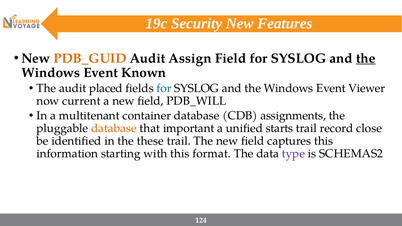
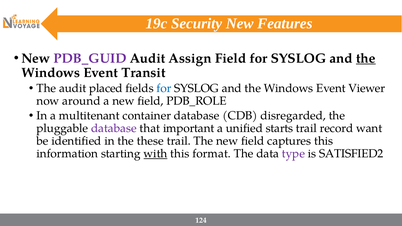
PDB_GUID colour: orange -> purple
Known: Known -> Transit
current: current -> around
PDB_WILL: PDB_WILL -> PDB_ROLE
assignments: assignments -> disregarded
database at (114, 128) colour: orange -> purple
close: close -> want
with underline: none -> present
SCHEMAS2: SCHEMAS2 -> SATISFIED2
